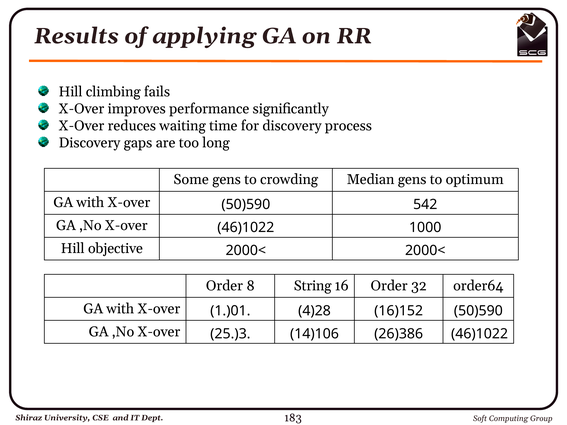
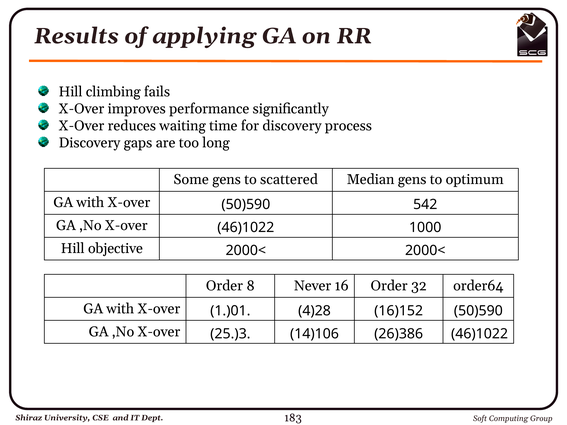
crowding: crowding -> scattered
String: String -> Never
